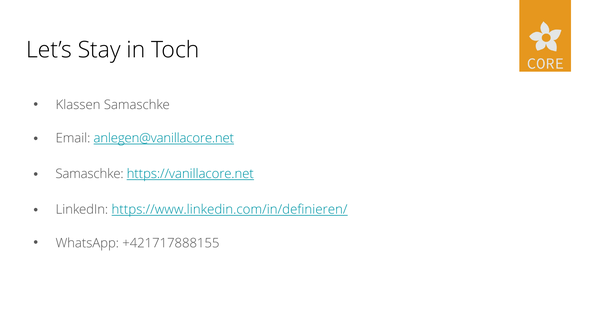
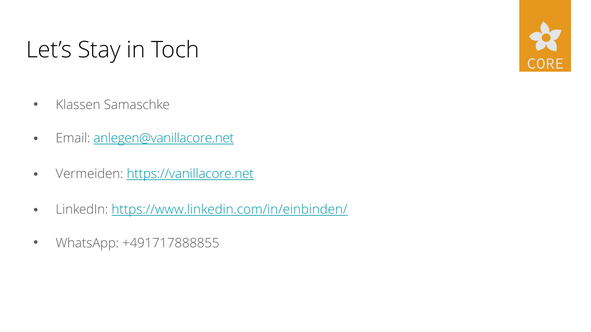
Samaschke at (89, 174): Samaschke -> Vermeiden
https://www.linkedin.com/in/definieren/: https://www.linkedin.com/in/definieren/ -> https://www.linkedin.com/in/einbinden/
+421717888155: +421717888155 -> +491717888855
